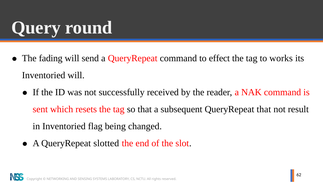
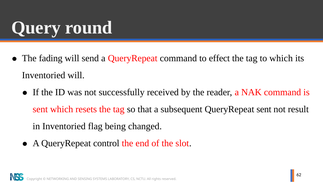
to works: works -> which
QueryRepeat that: that -> sent
slotted: slotted -> control
